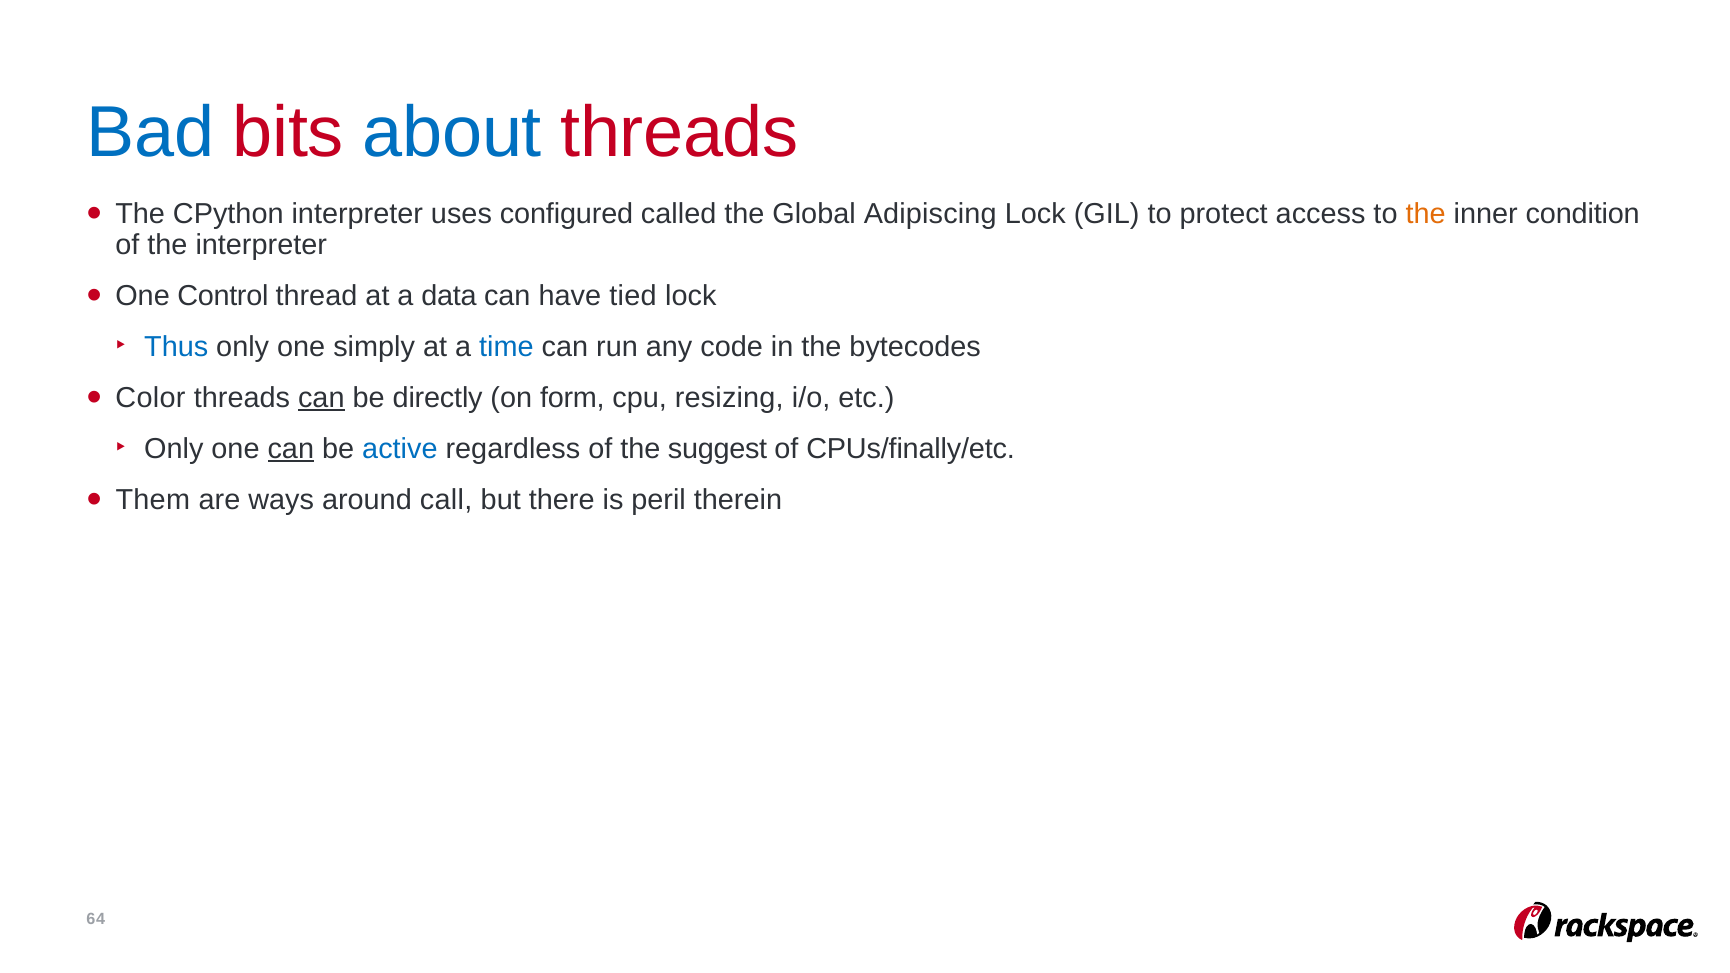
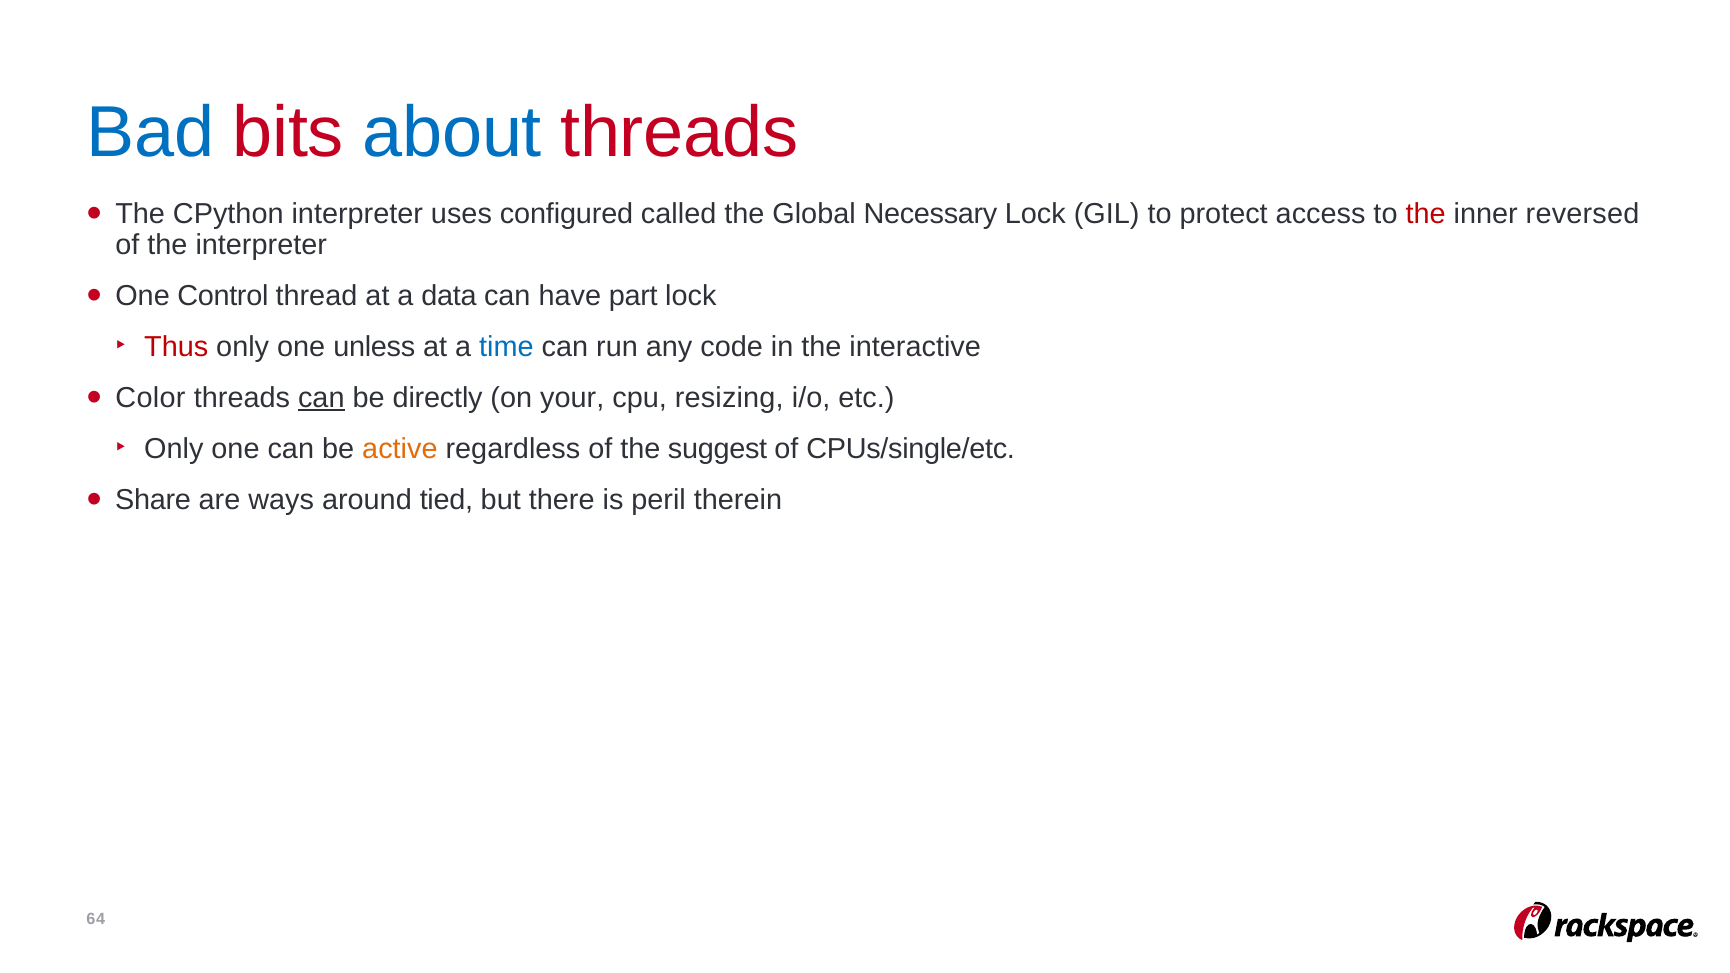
Adipiscing: Adipiscing -> Necessary
the at (1426, 214) colour: orange -> red
condition: condition -> reversed
tied: tied -> part
Thus colour: blue -> red
simply: simply -> unless
bytecodes: bytecodes -> interactive
form: form -> your
can at (291, 449) underline: present -> none
active colour: blue -> orange
CPUs/finally/etc: CPUs/finally/etc -> CPUs/single/etc
Them: Them -> Share
call: call -> tied
